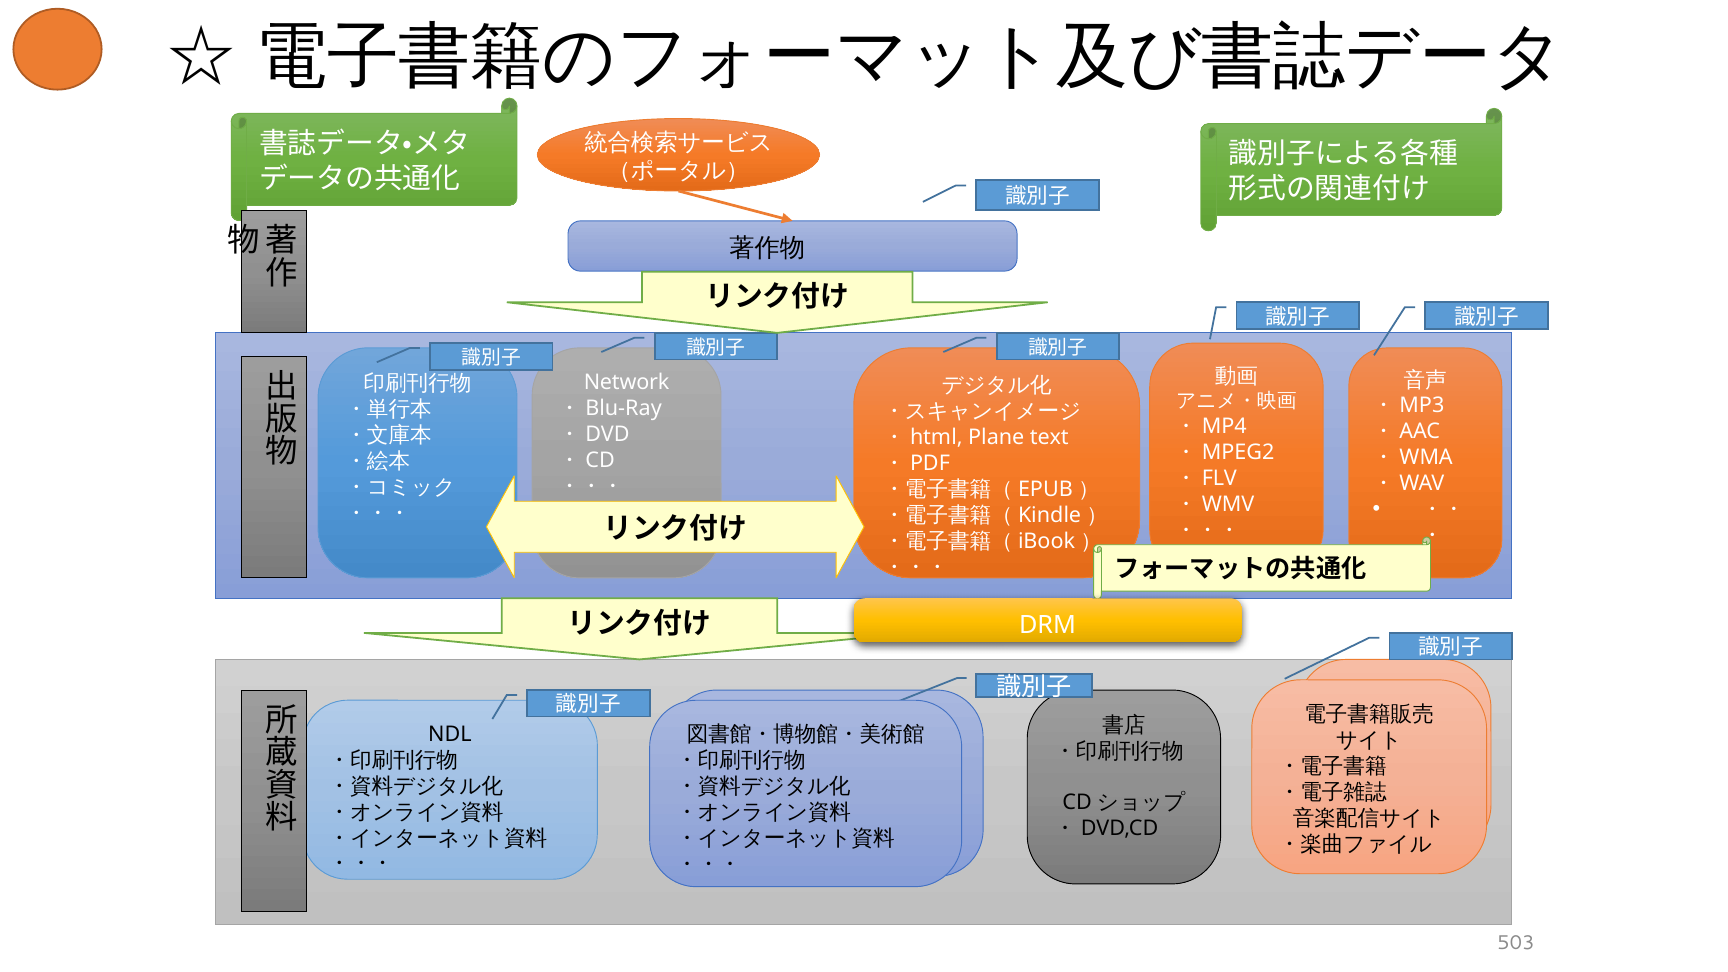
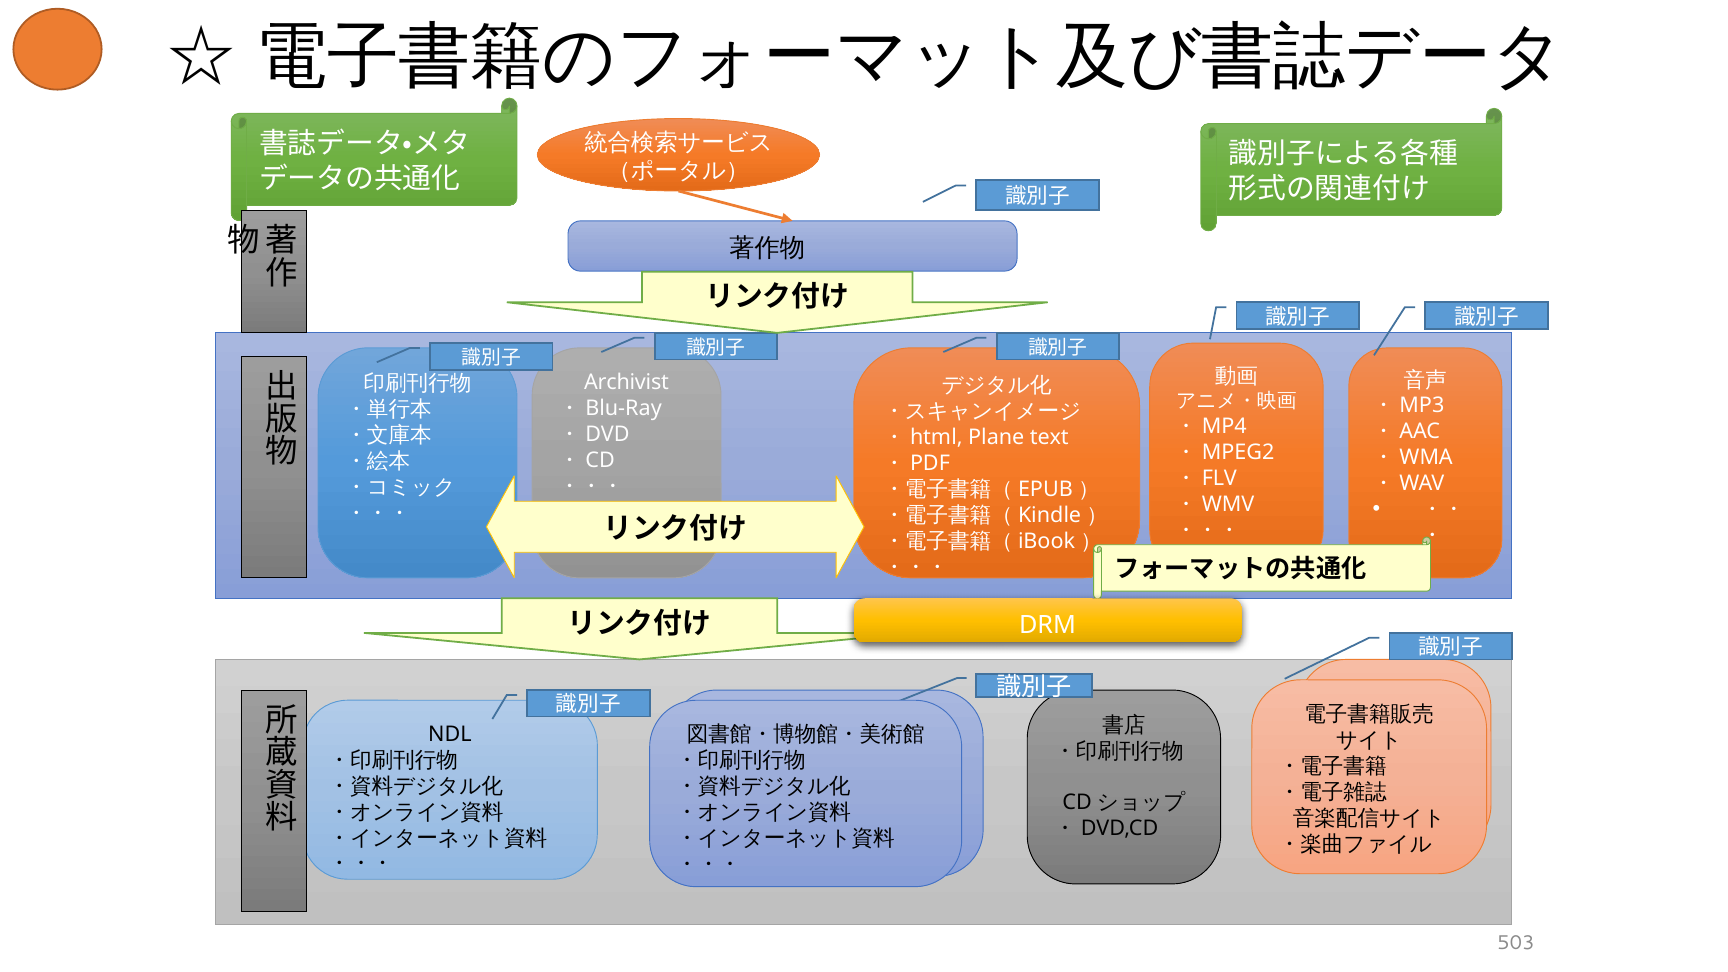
Network: Network -> Archivist
